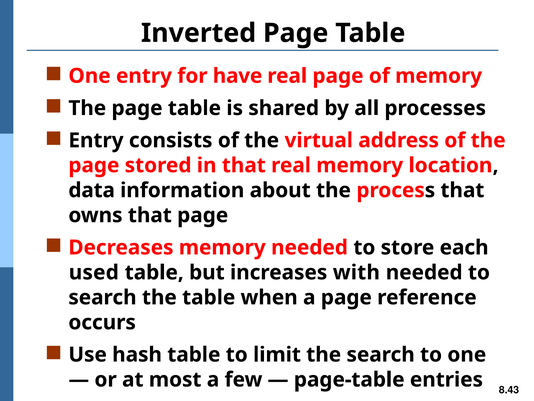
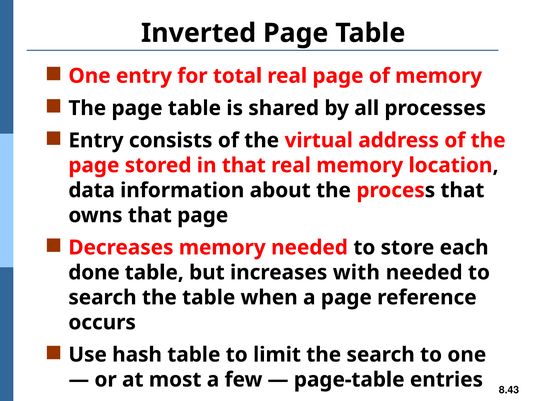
have: have -> total
used: used -> done
